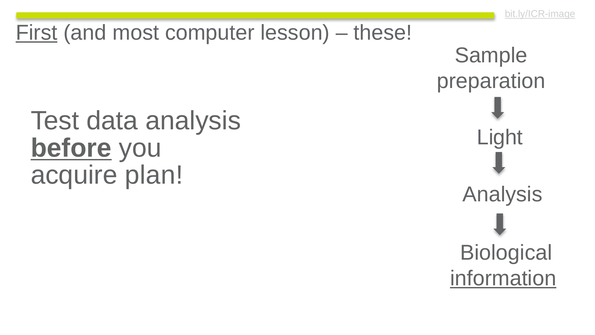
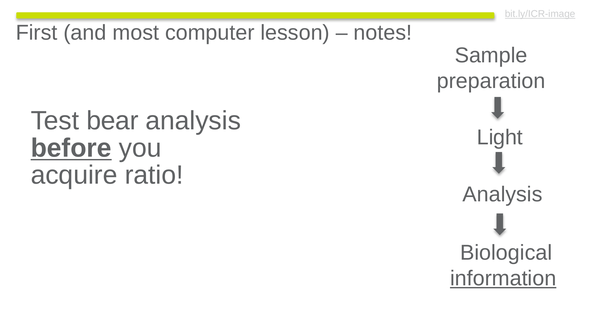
First underline: present -> none
these: these -> notes
data: data -> bear
plan: plan -> ratio
